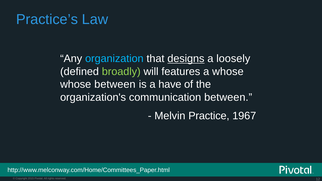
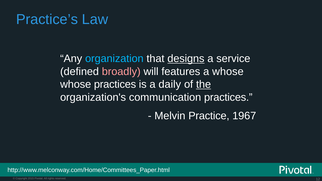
loosely: loosely -> service
broadly colour: light green -> pink
whose between: between -> practices
have: have -> daily
the underline: none -> present
communication between: between -> practices
